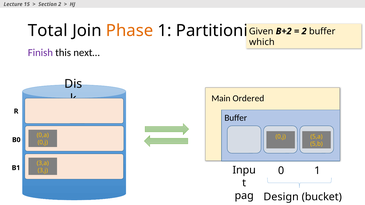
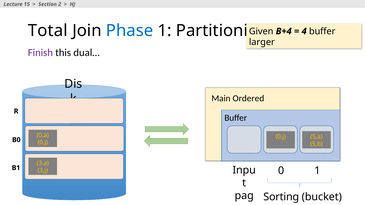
Phase colour: orange -> blue
B+2: B+2 -> B+4
2 at (304, 31): 2 -> 4
which: which -> larger
next…: next… -> dual…
Design: Design -> Sorting
